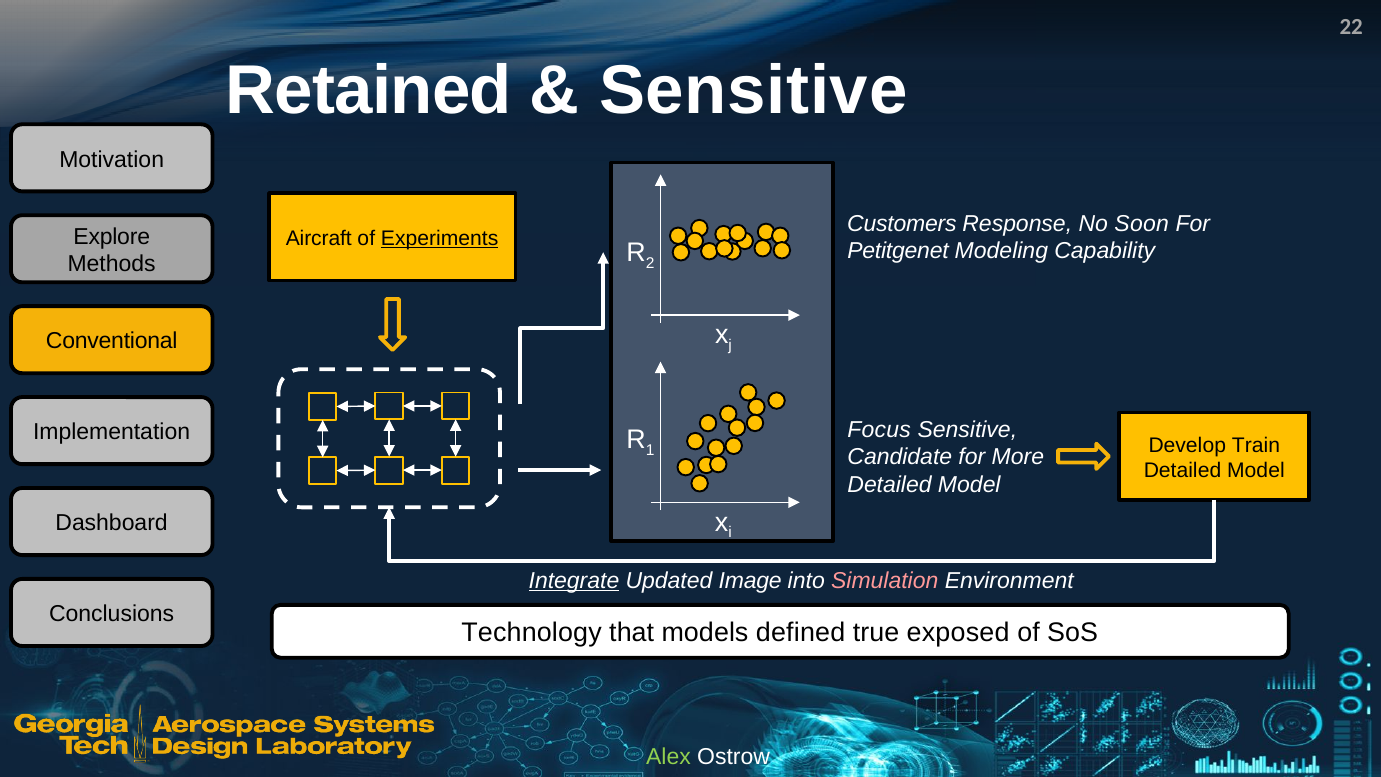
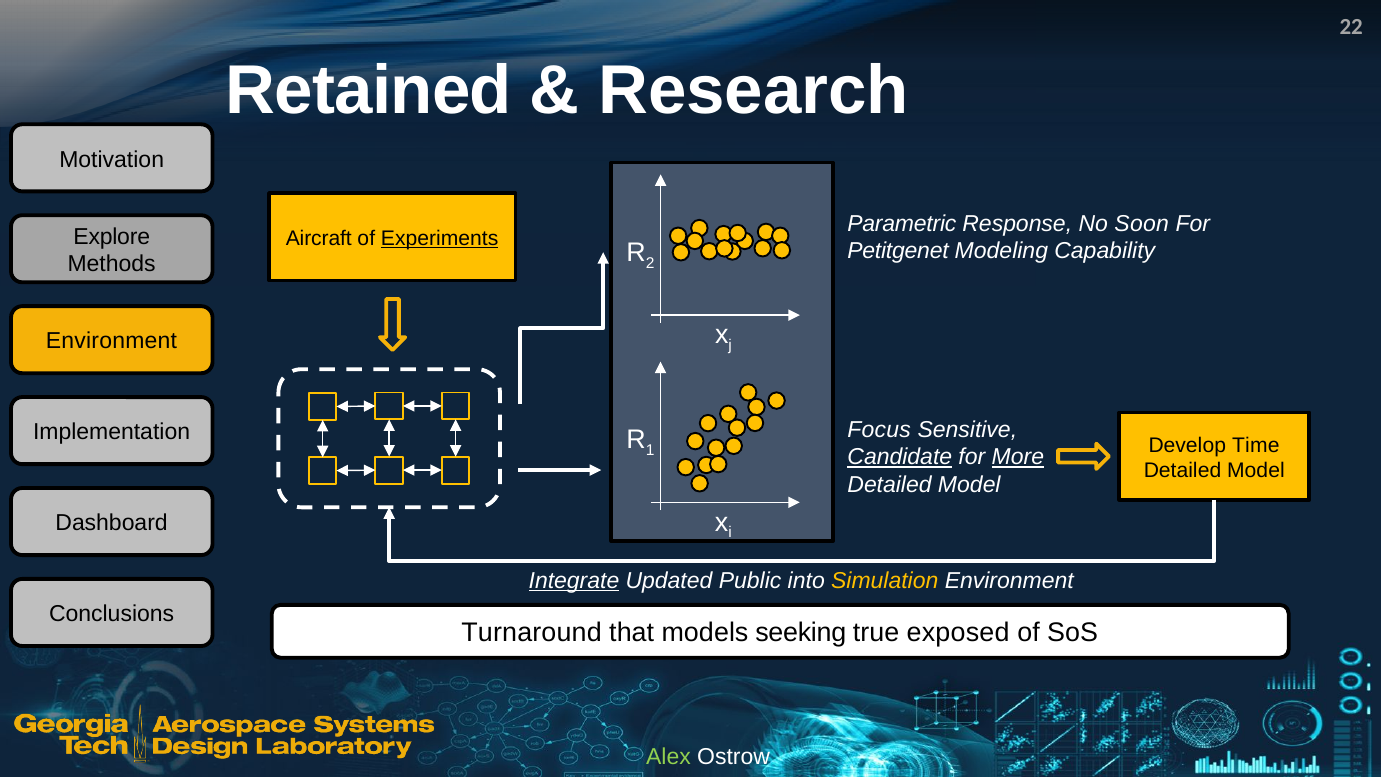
Sensitive at (753, 91): Sensitive -> Research
Customers: Customers -> Parametric
Conventional at (112, 341): Conventional -> Environment
Train: Train -> Time
Candidate underline: none -> present
More underline: none -> present
Image: Image -> Public
Simulation colour: pink -> yellow
Technology: Technology -> Turnaround
defined: defined -> seeking
